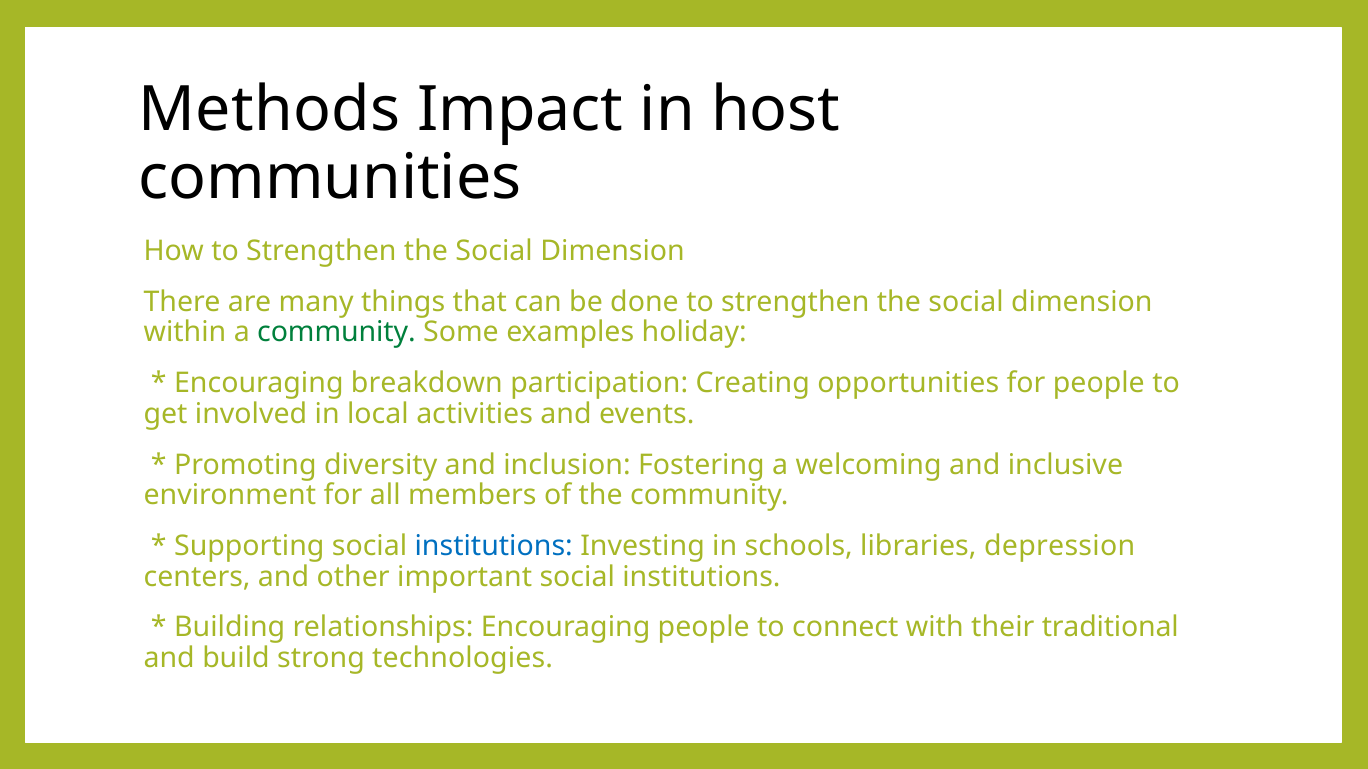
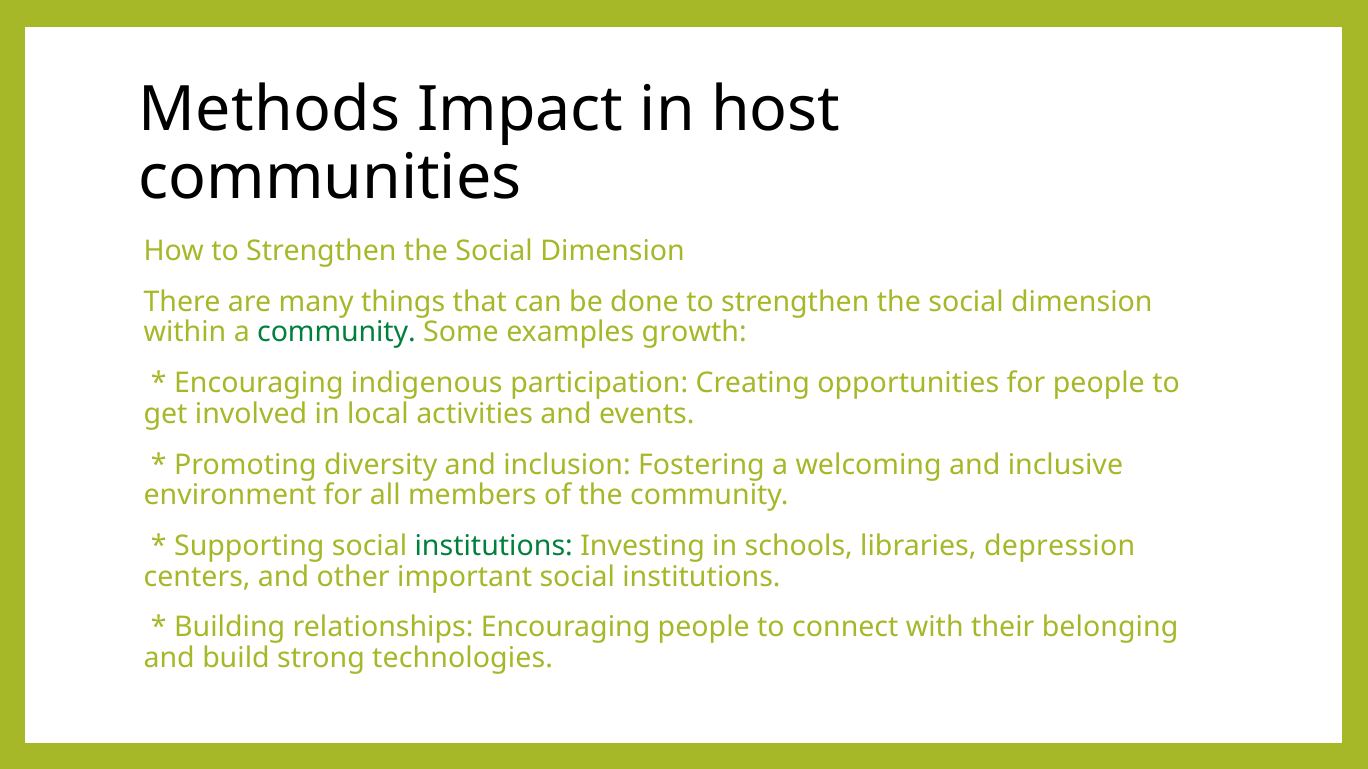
holiday: holiday -> growth
breakdown: breakdown -> indigenous
institutions at (494, 546) colour: blue -> green
traditional: traditional -> belonging
